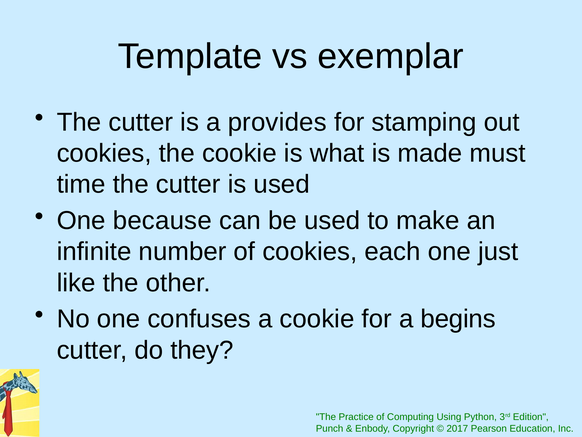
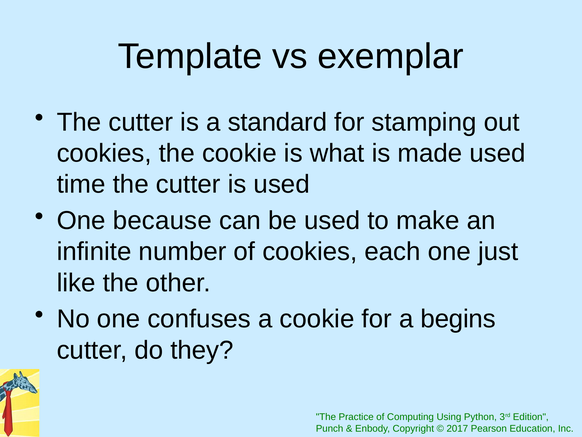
provides: provides -> standard
made must: must -> used
